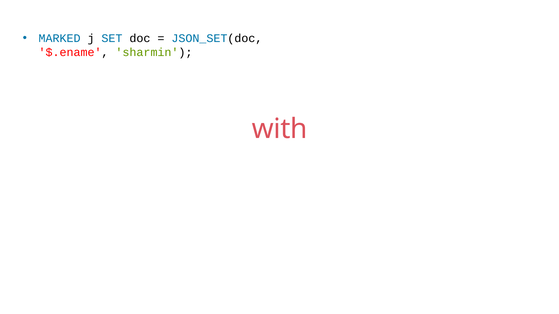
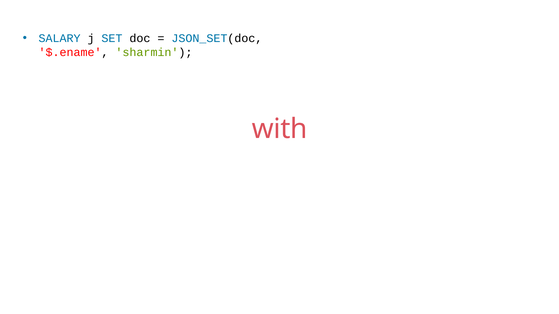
MARKED: MARKED -> SALARY
